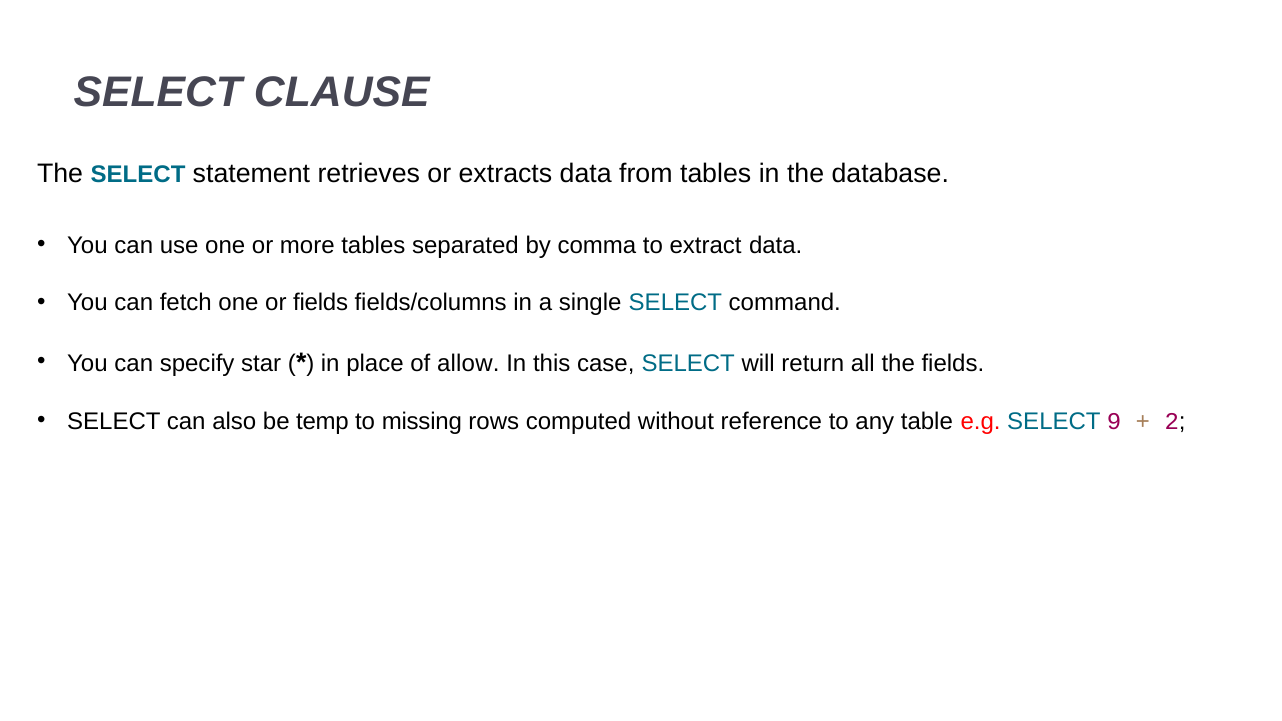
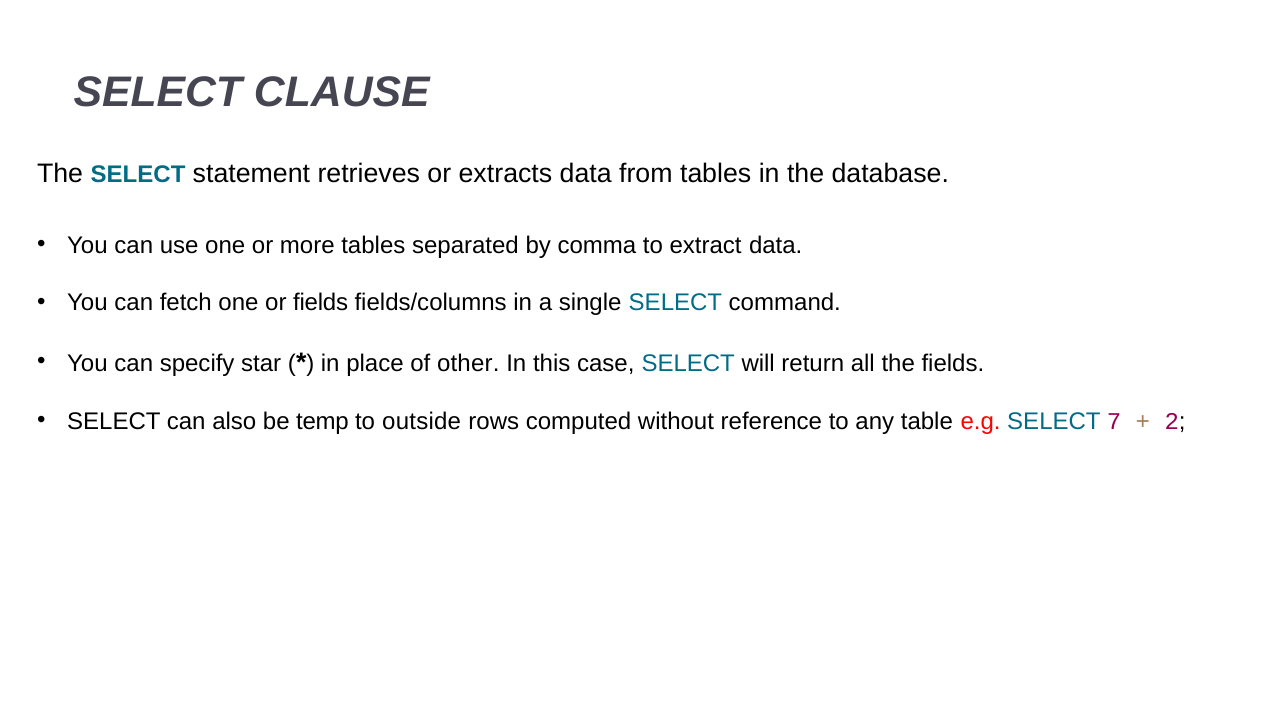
allow: allow -> other
missing: missing -> outside
9: 9 -> 7
